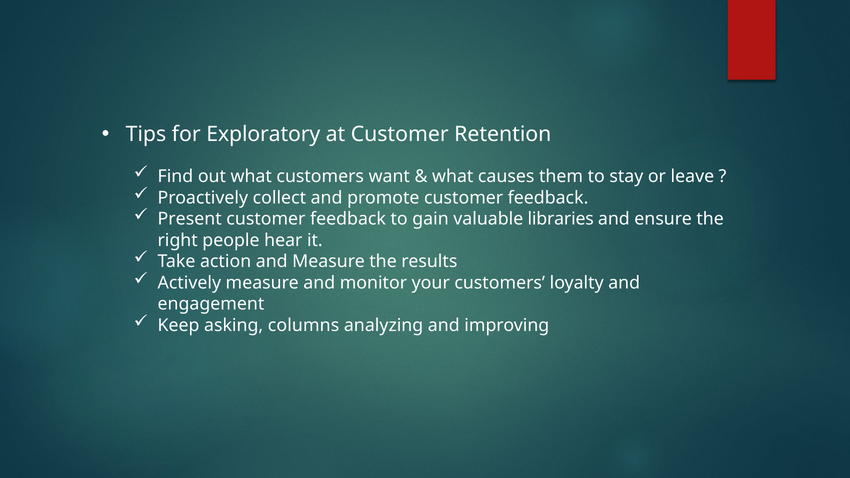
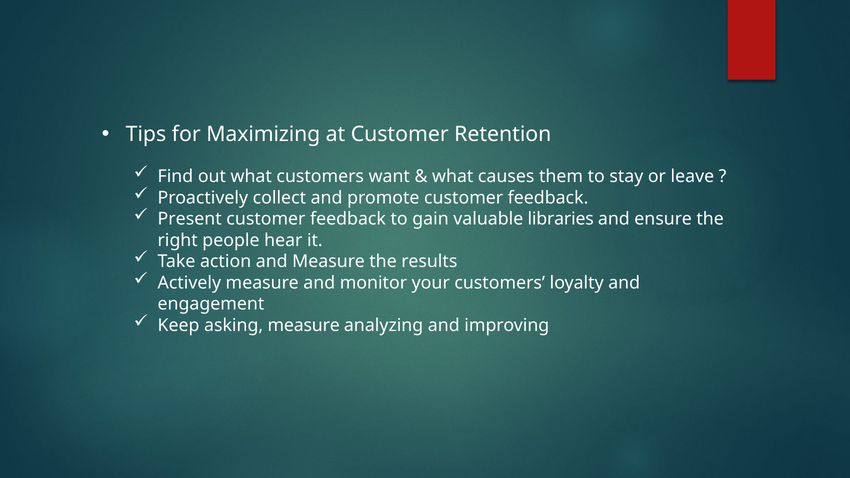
Exploratory: Exploratory -> Maximizing
asking columns: columns -> measure
